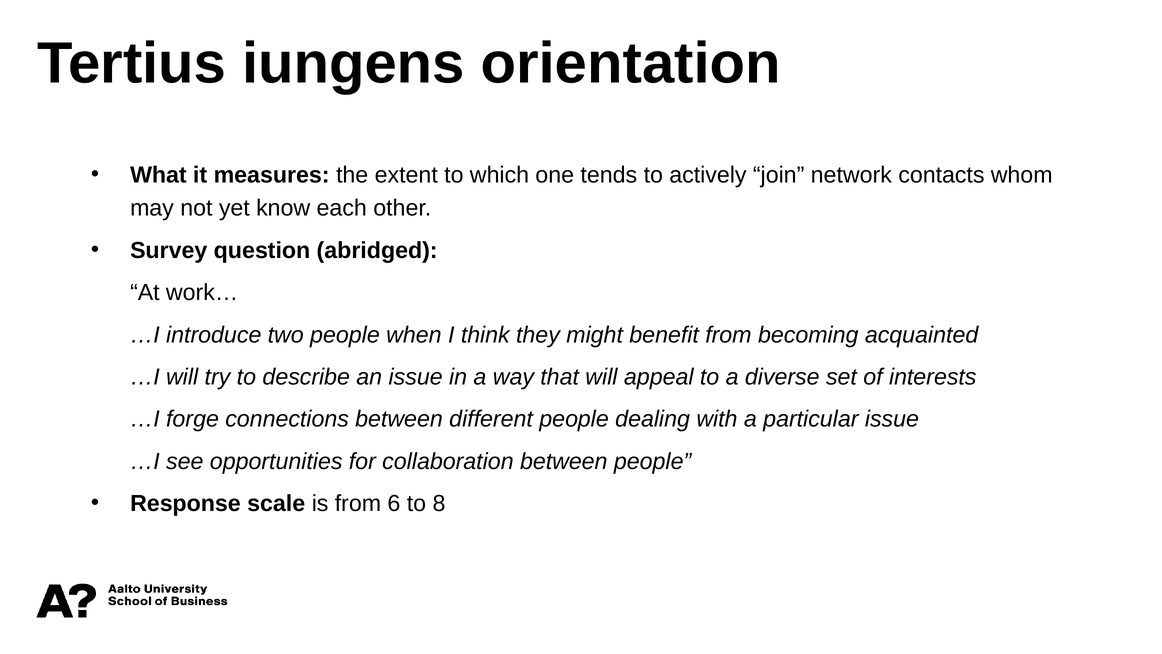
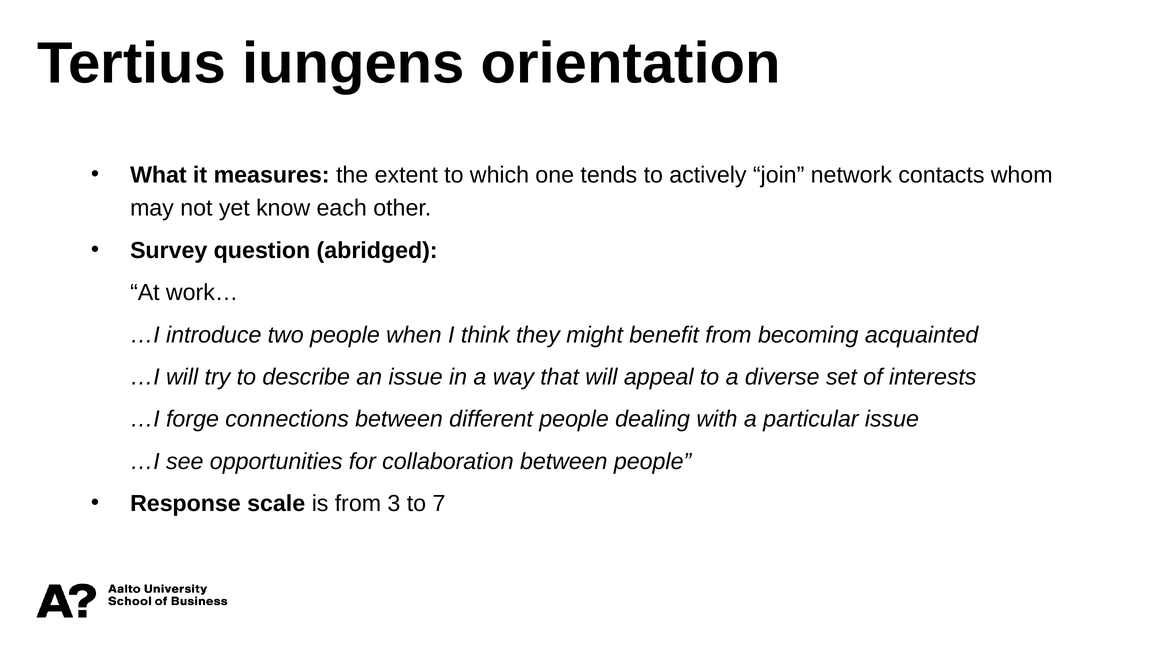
6: 6 -> 3
8: 8 -> 7
